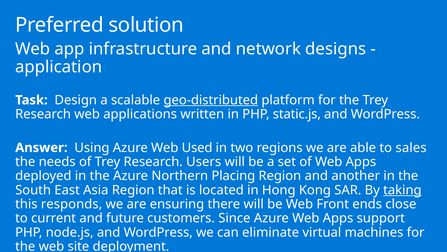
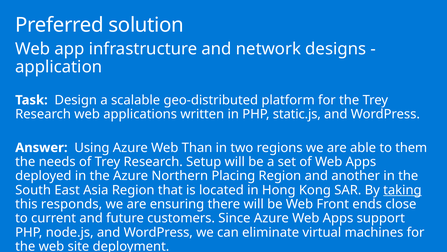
geo-distributed underline: present -> none
Used: Used -> Than
sales: sales -> them
Users: Users -> Setup
